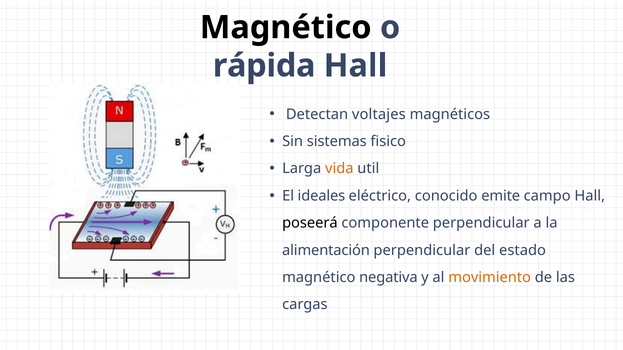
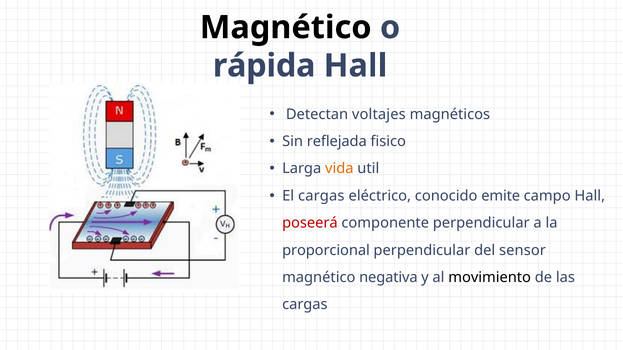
sistemas: sistemas -> reflejada
El ideales: ideales -> cargas
poseerá colour: black -> red
alimentación: alimentación -> proporcional
estado: estado -> sensor
movimiento colour: orange -> black
